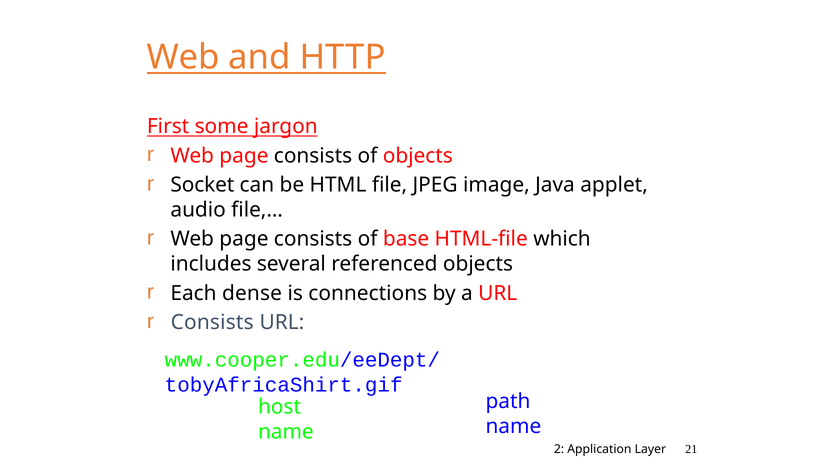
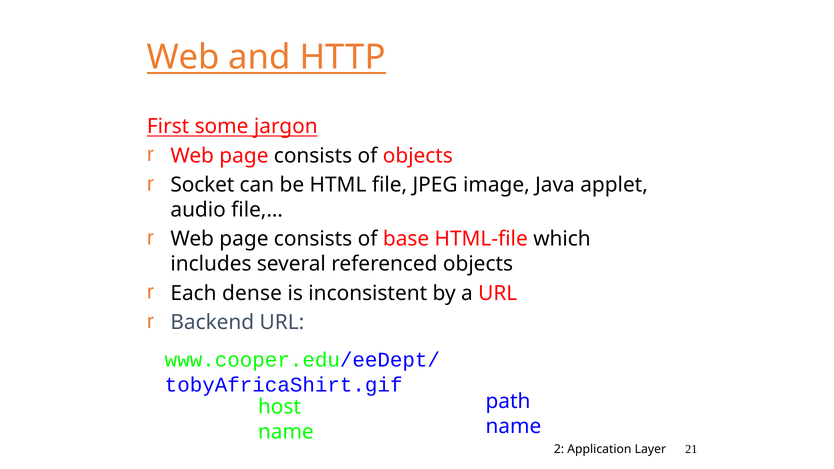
connections: connections -> inconsistent
Consists at (212, 323): Consists -> Backend
